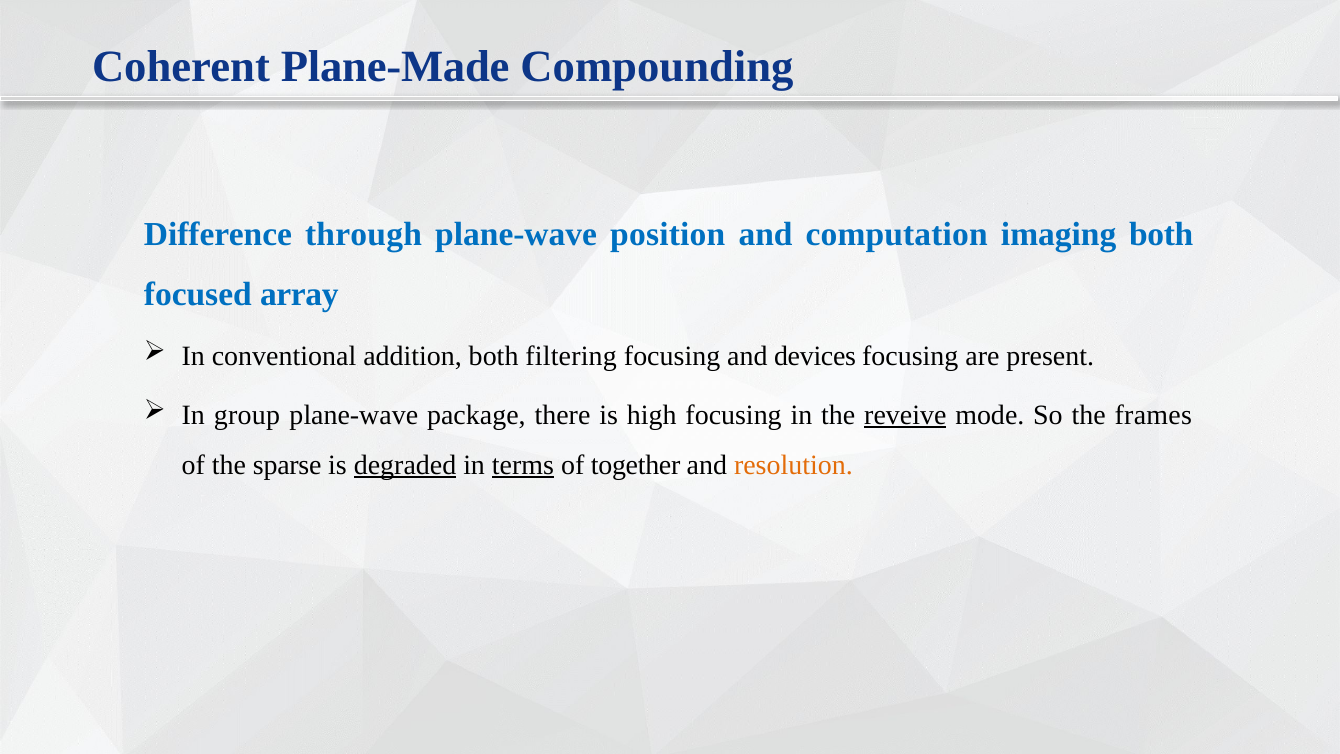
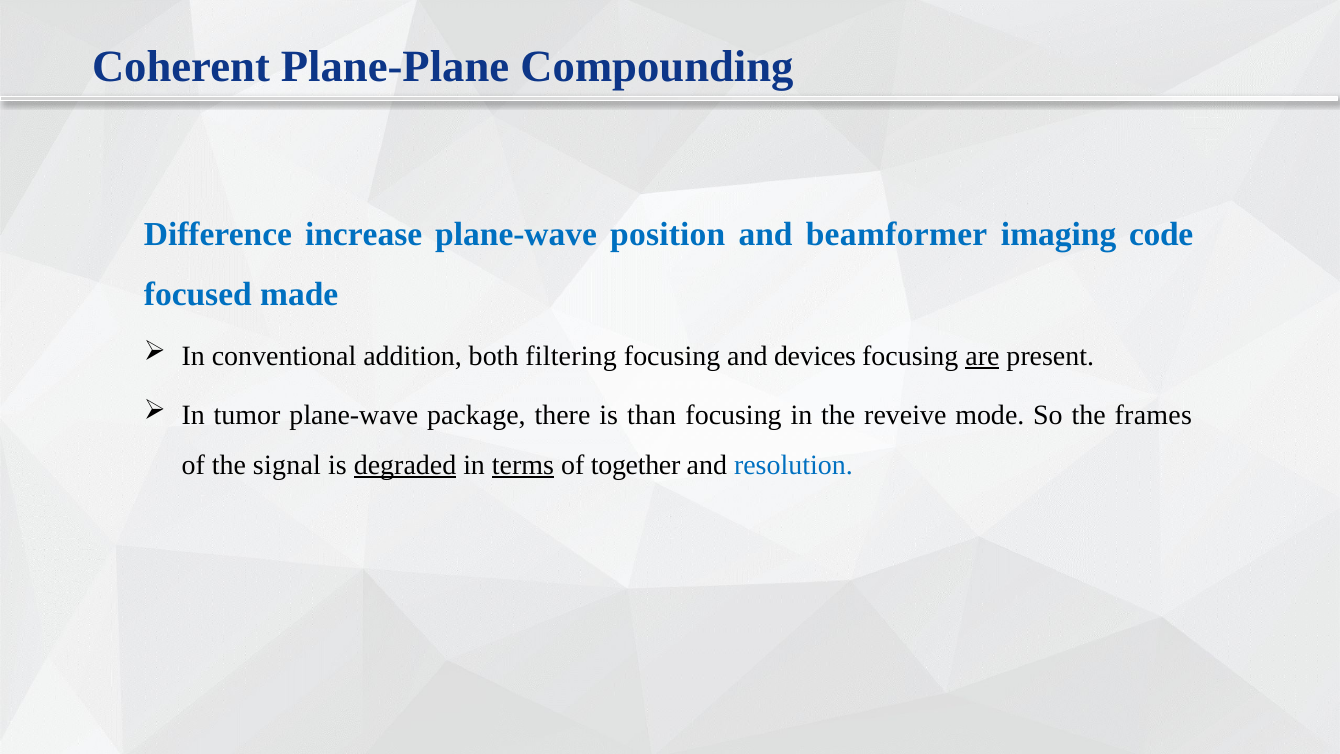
Plane-Made: Plane-Made -> Plane-Plane
through: through -> increase
computation: computation -> beamformer
imaging both: both -> code
array: array -> made
are underline: none -> present
group: group -> tumor
high: high -> than
reveive underline: present -> none
sparse: sparse -> signal
resolution colour: orange -> blue
